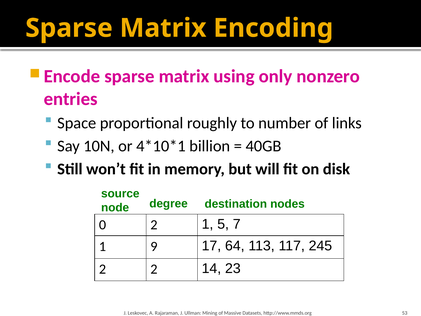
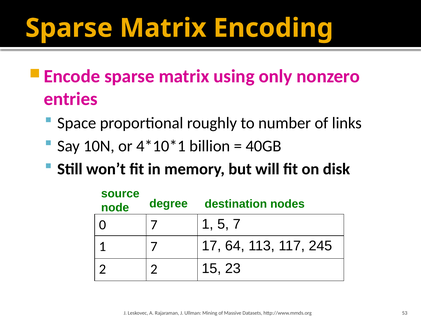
0 2: 2 -> 7
1 9: 9 -> 7
14: 14 -> 15
